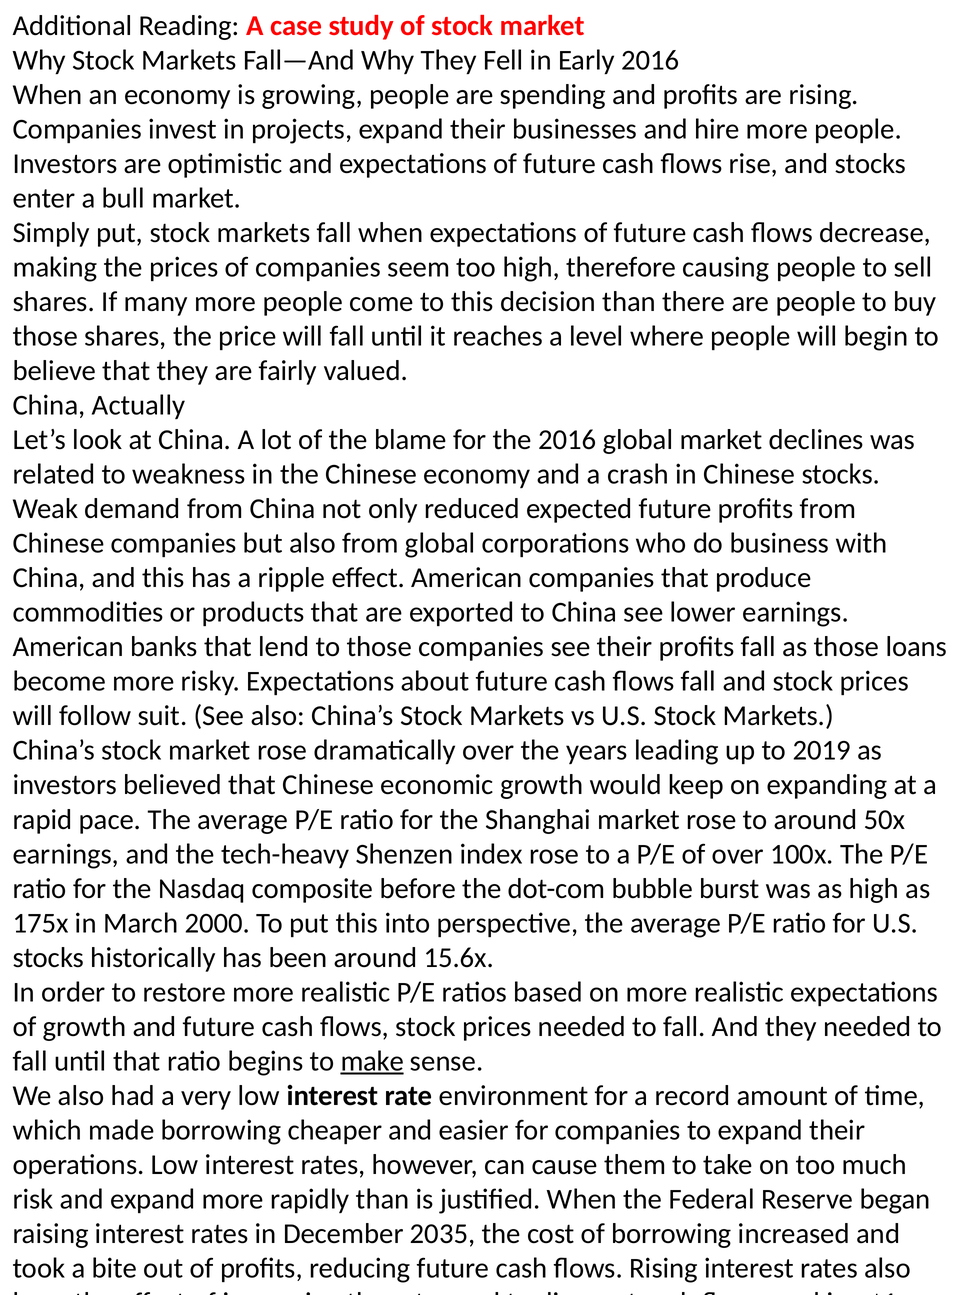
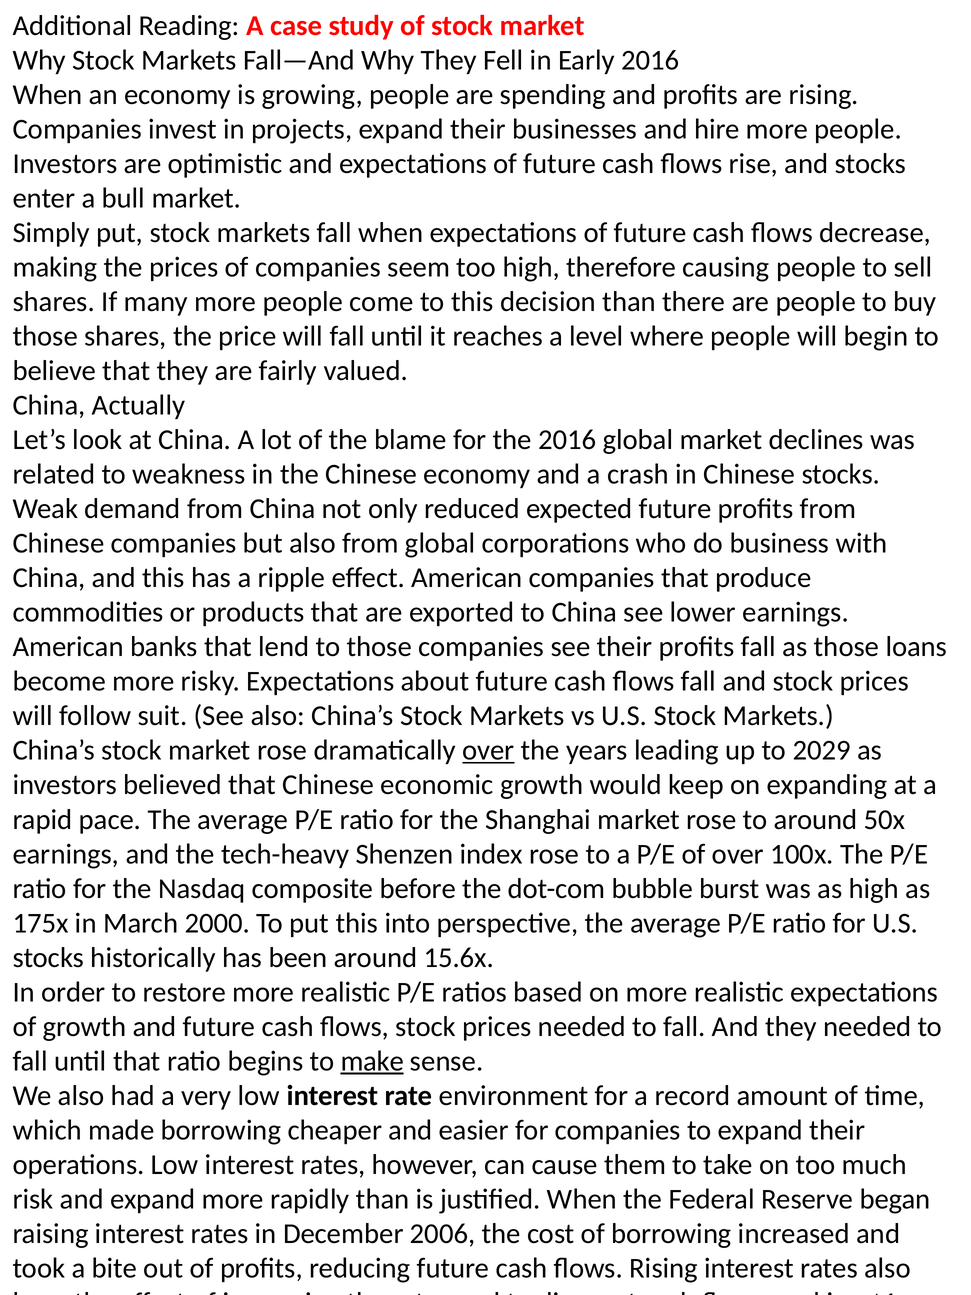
over at (488, 750) underline: none -> present
2019: 2019 -> 2029
2035: 2035 -> 2006
